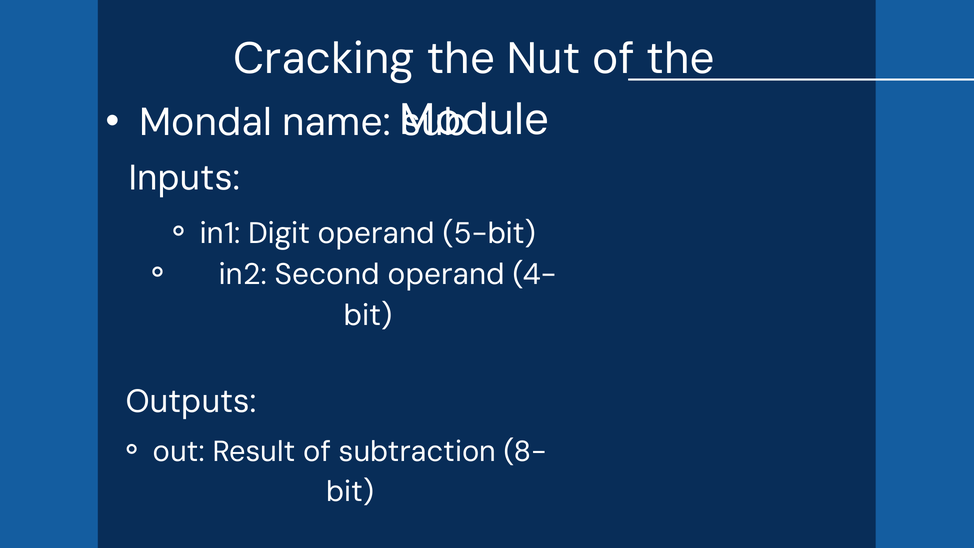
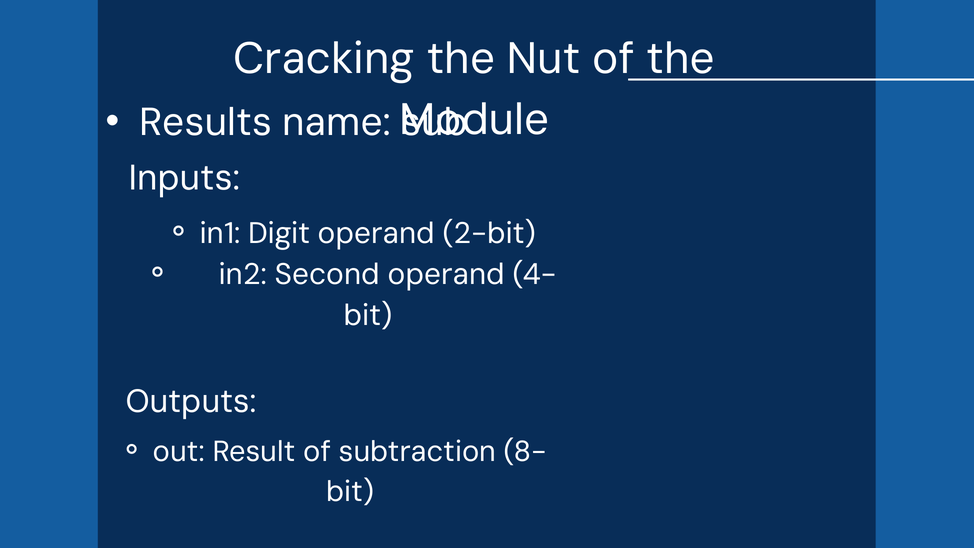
Mondal: Mondal -> Results
5-bit: 5-bit -> 2-bit
